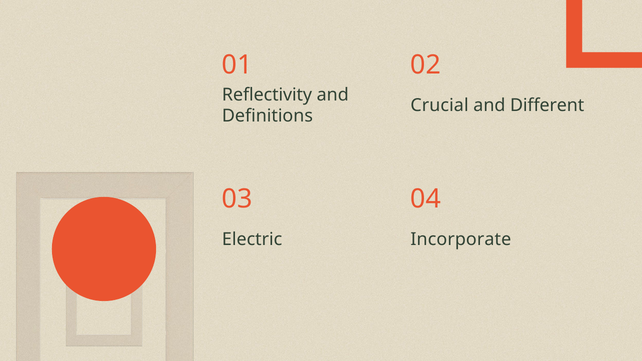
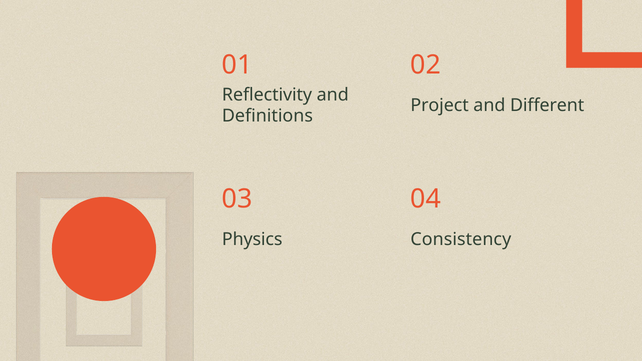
Crucial: Crucial -> Project
Electric: Electric -> Physics
Incorporate: Incorporate -> Consistency
